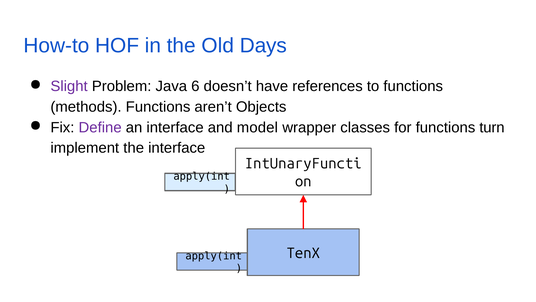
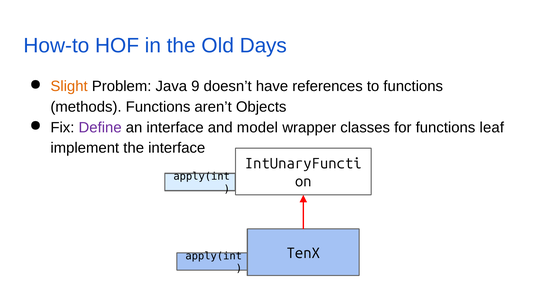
Slight colour: purple -> orange
6: 6 -> 9
turn: turn -> leaf
